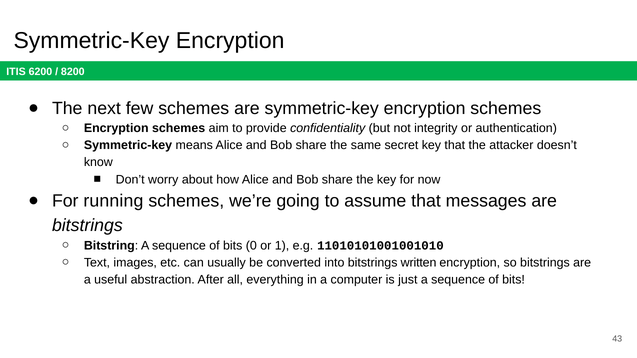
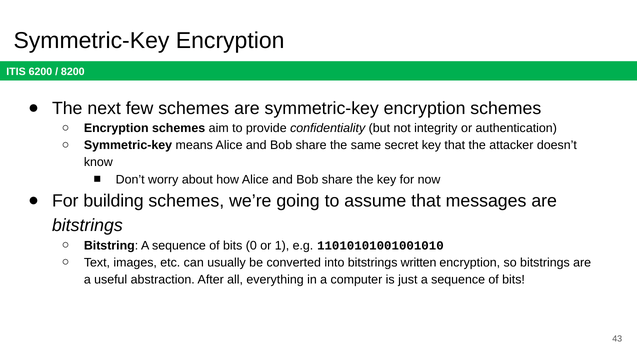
running: running -> building
